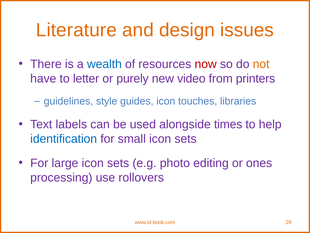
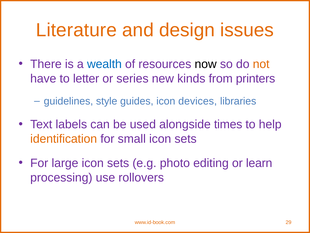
now colour: red -> black
purely: purely -> series
video: video -> kinds
touches: touches -> devices
identification colour: blue -> orange
ones: ones -> learn
